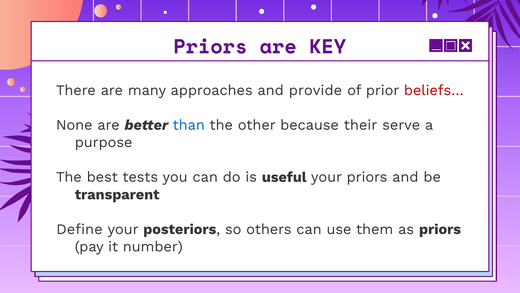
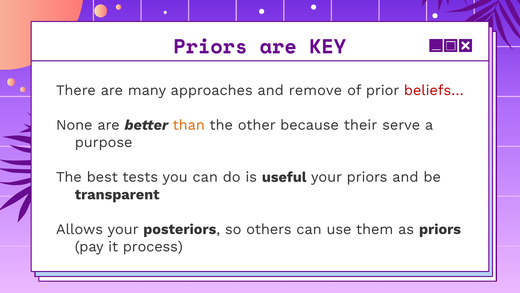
provide: provide -> remove
than colour: blue -> orange
Define: Define -> Allows
number: number -> process
